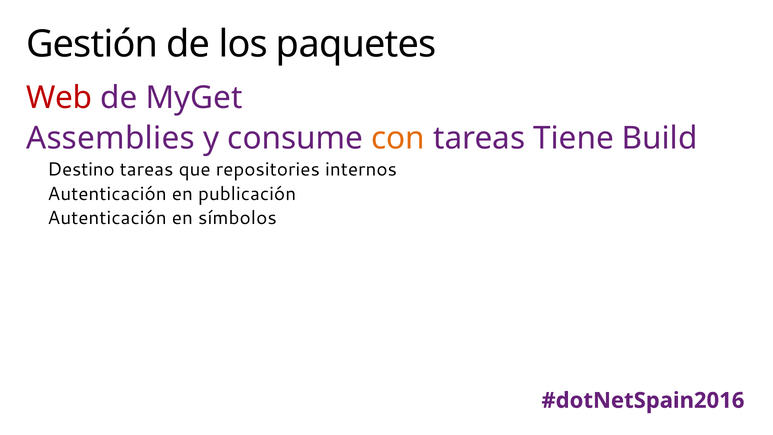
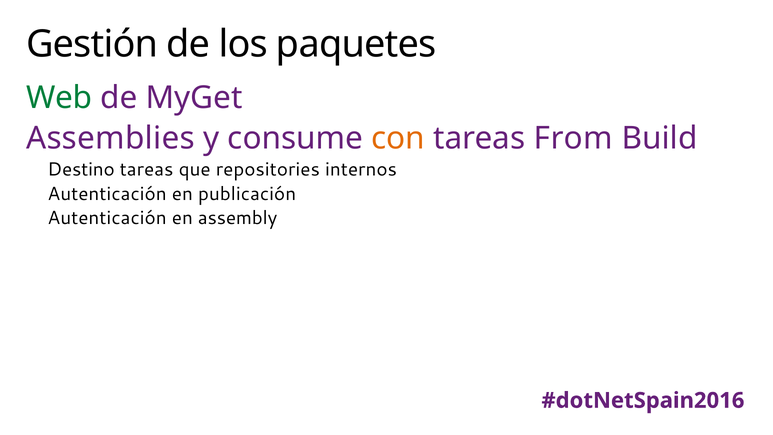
Web colour: red -> green
Tiene: Tiene -> From
símbolos: símbolos -> assembly
